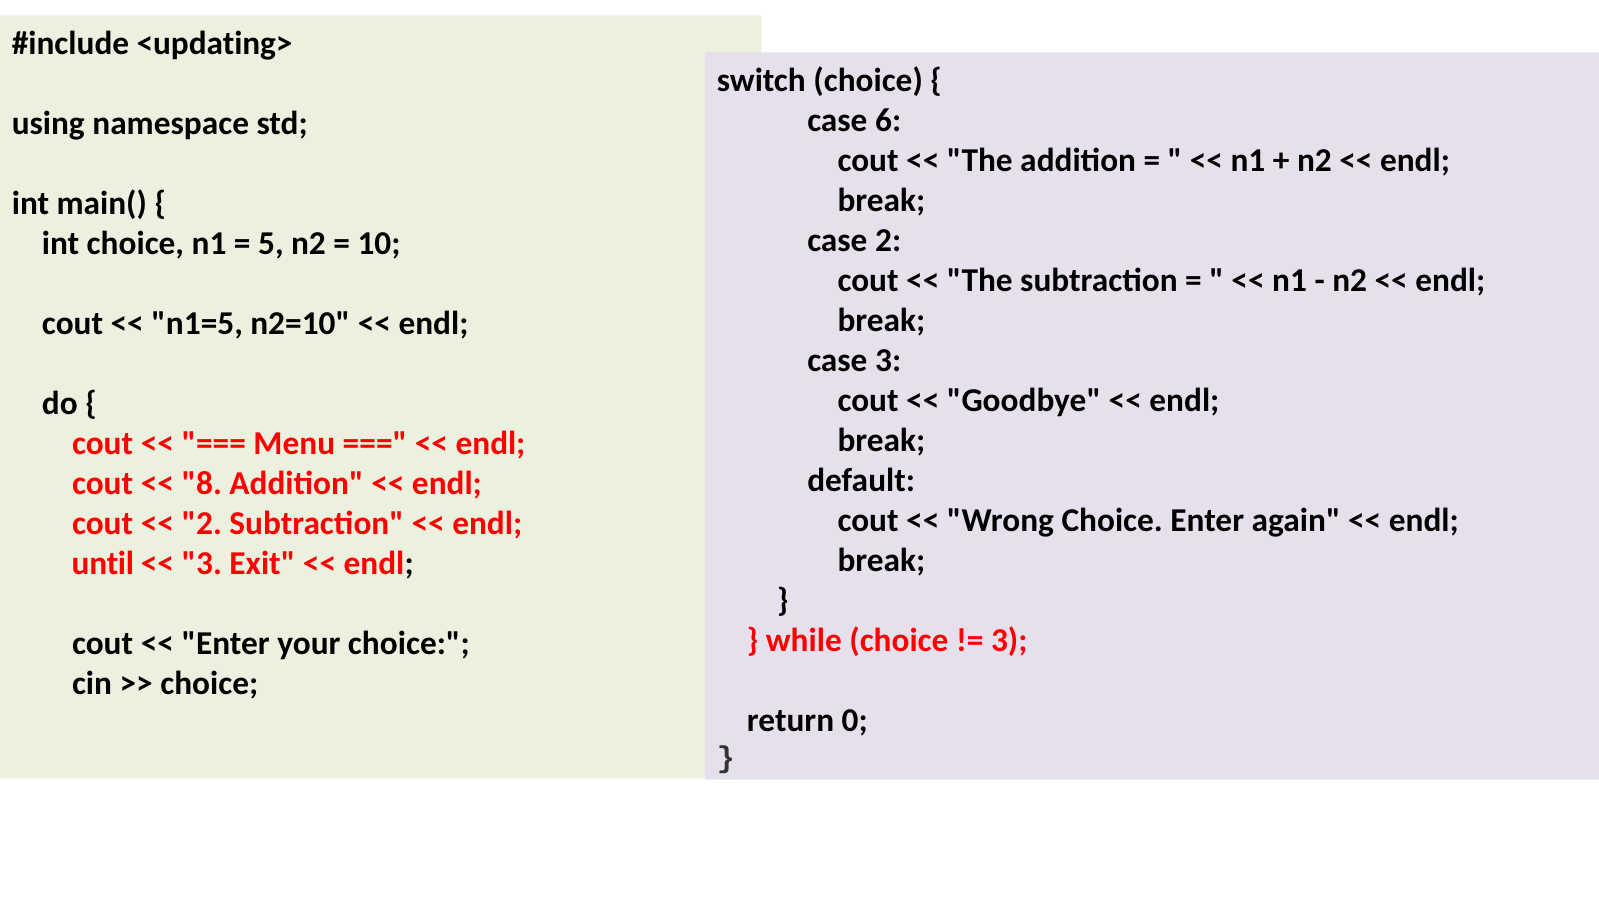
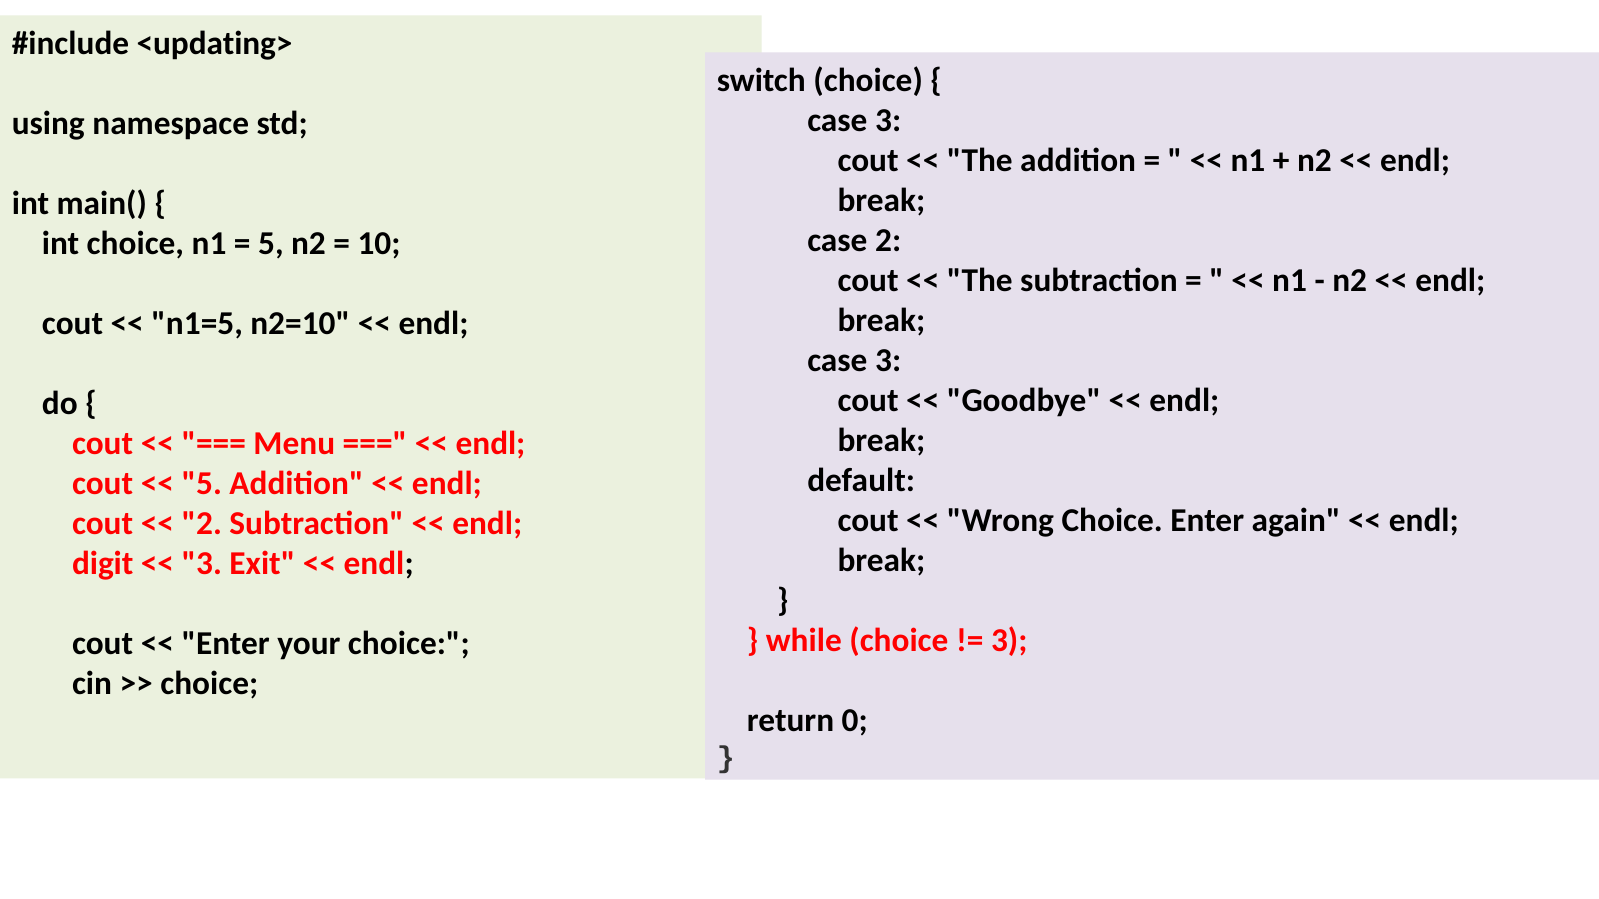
6 at (888, 121): 6 -> 3
8 at (202, 483): 8 -> 5
until: until -> digit
